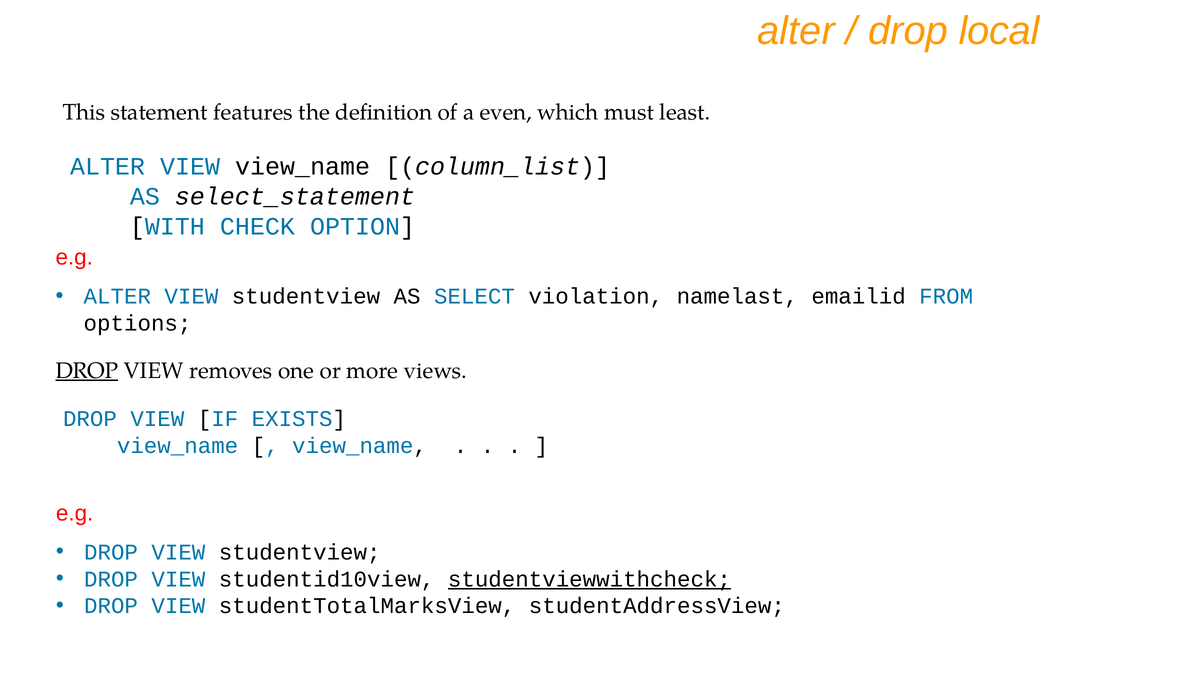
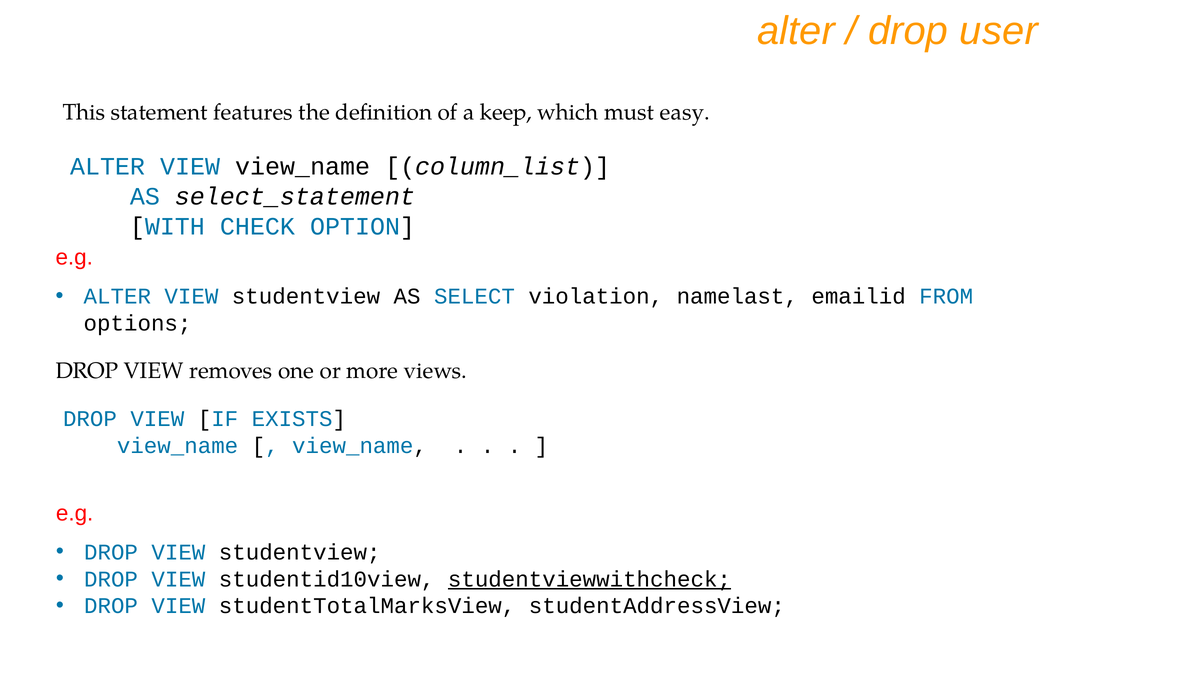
local: local -> user
even: even -> keep
least: least -> easy
DROP at (87, 371) underline: present -> none
